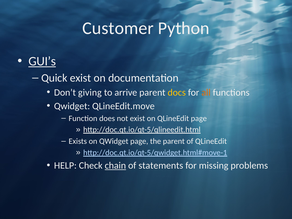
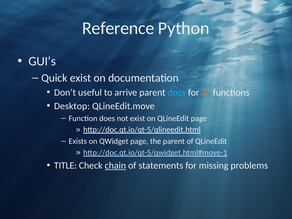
Customer: Customer -> Reference
GUI’s underline: present -> none
giving: giving -> useful
docs colour: yellow -> light blue
Qwidget at (72, 106): Qwidget -> Desktop
HELP: HELP -> TITLE
